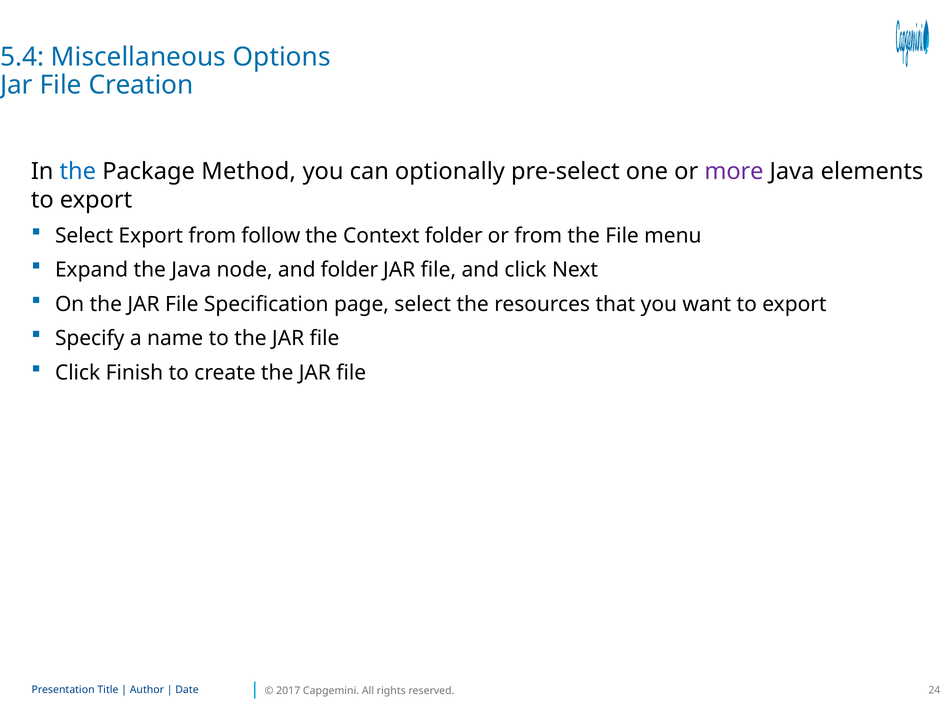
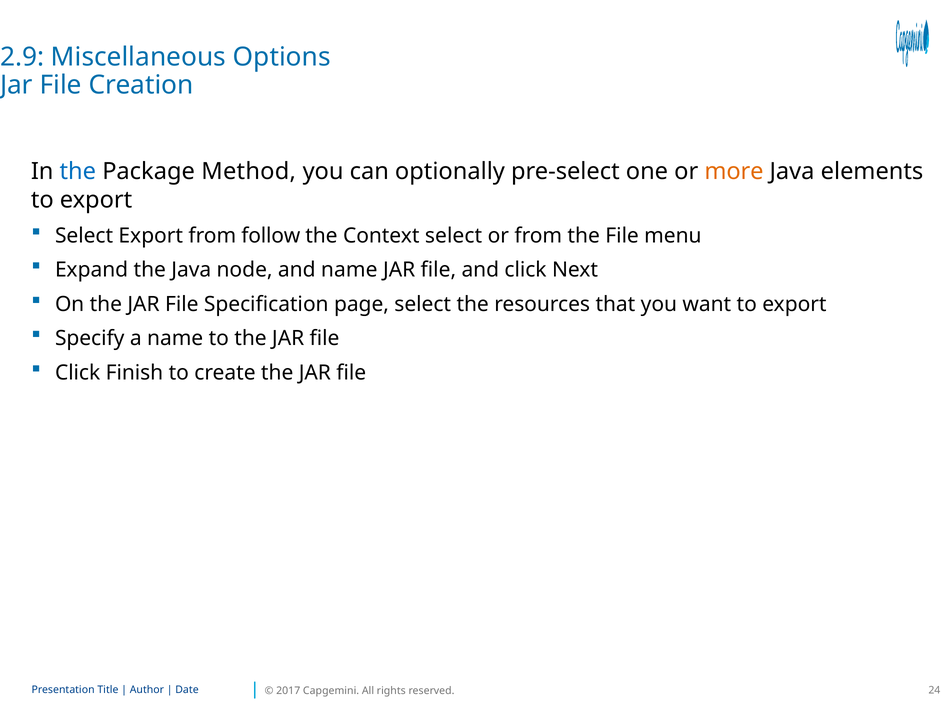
5.4: 5.4 -> 2.9
more colour: purple -> orange
Context folder: folder -> select
and folder: folder -> name
